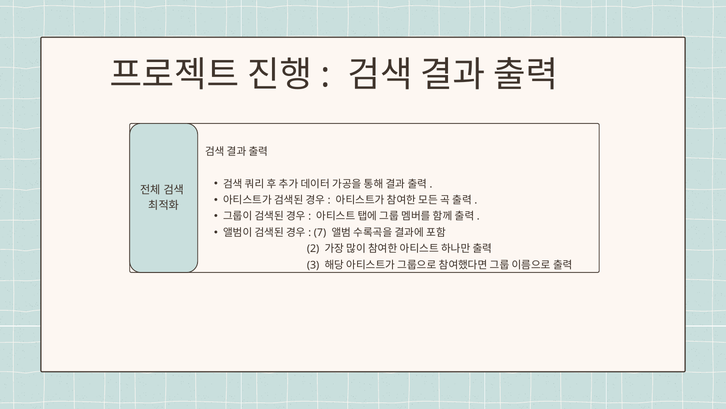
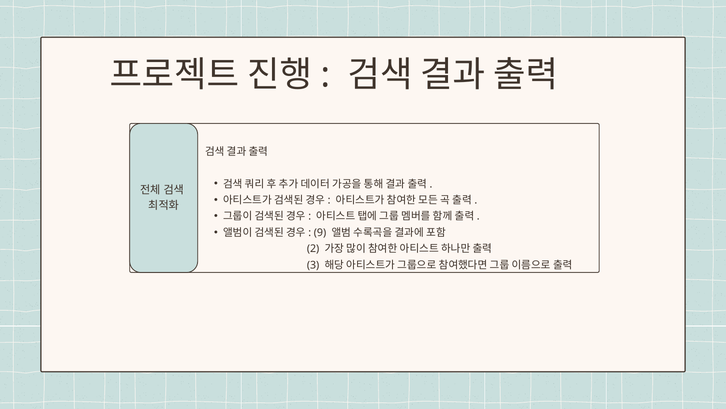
7: 7 -> 9
